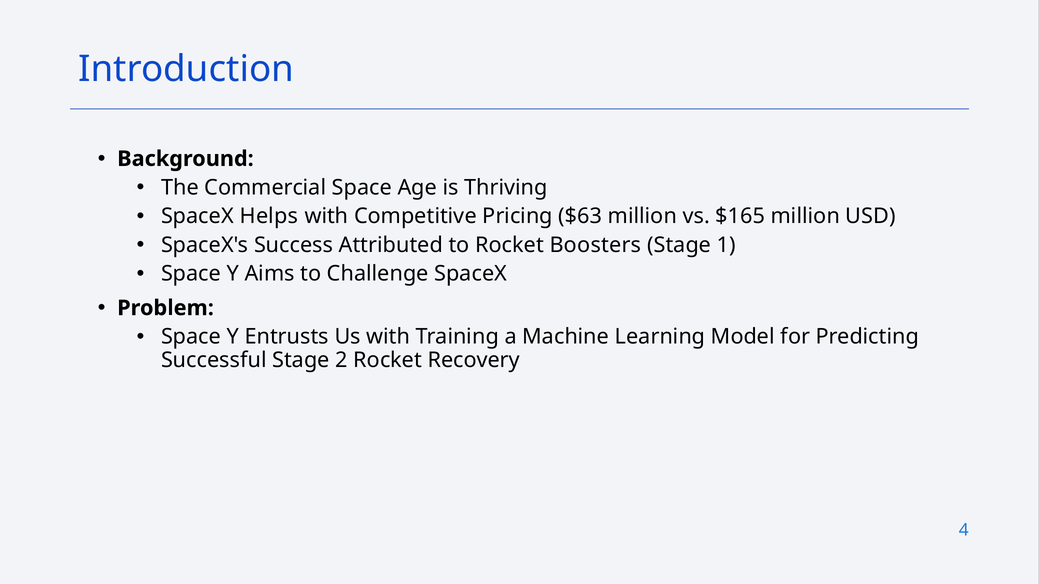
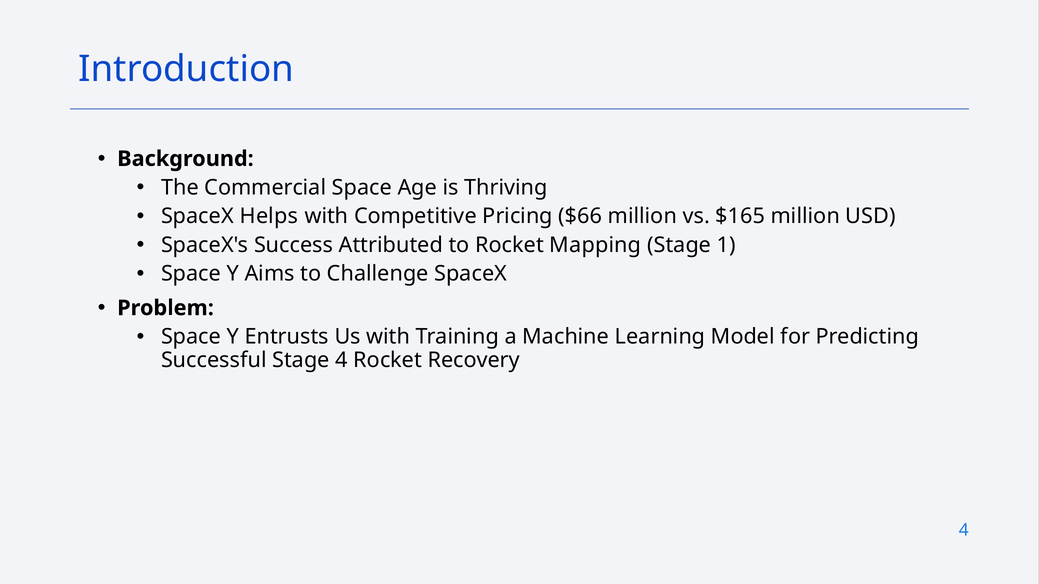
$63: $63 -> $66
Boosters: Boosters -> Mapping
Stage 2: 2 -> 4
